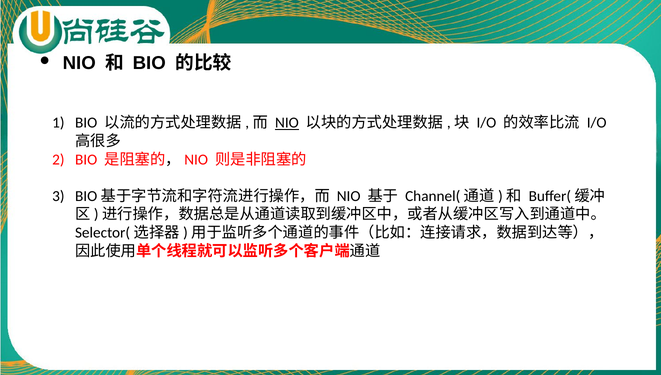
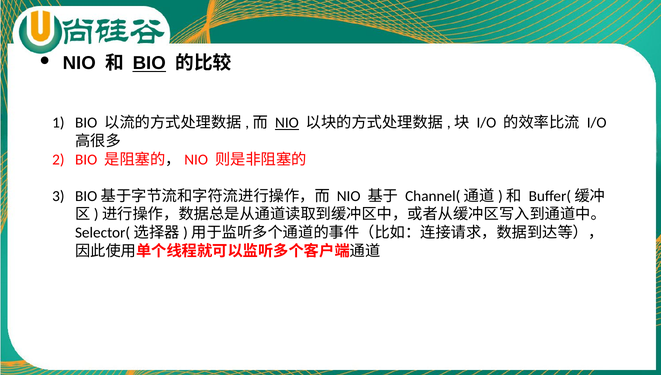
BIO at (149, 63) underline: none -> present
